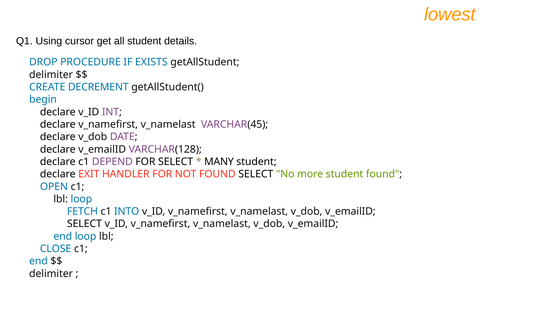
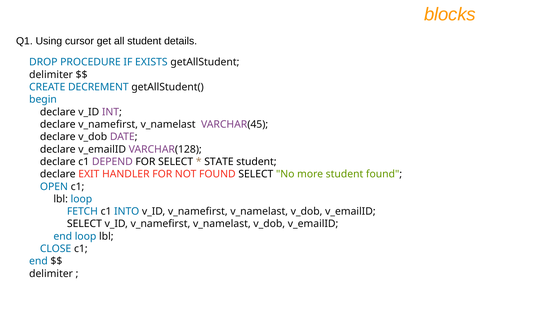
lowest: lowest -> blocks
MANY: MANY -> STATE
